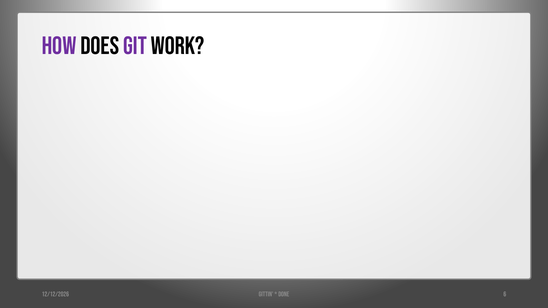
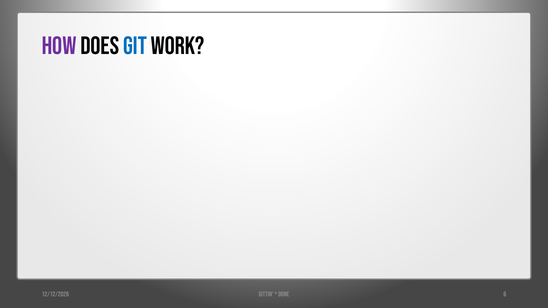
git colour: purple -> blue
